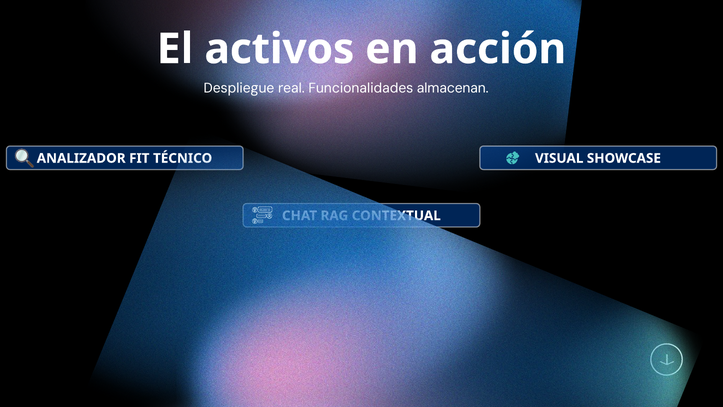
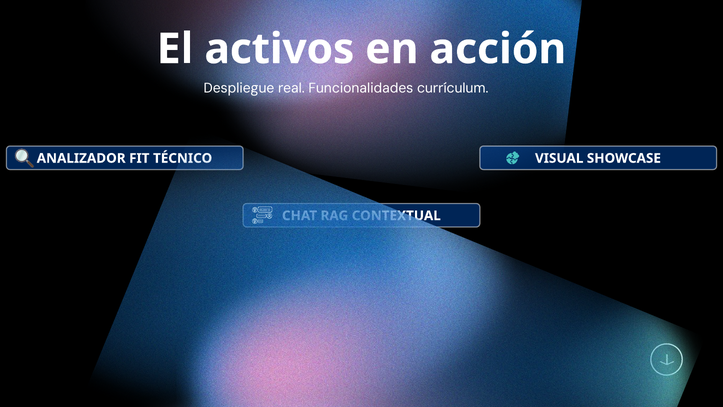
almacenan: almacenan -> currículum
